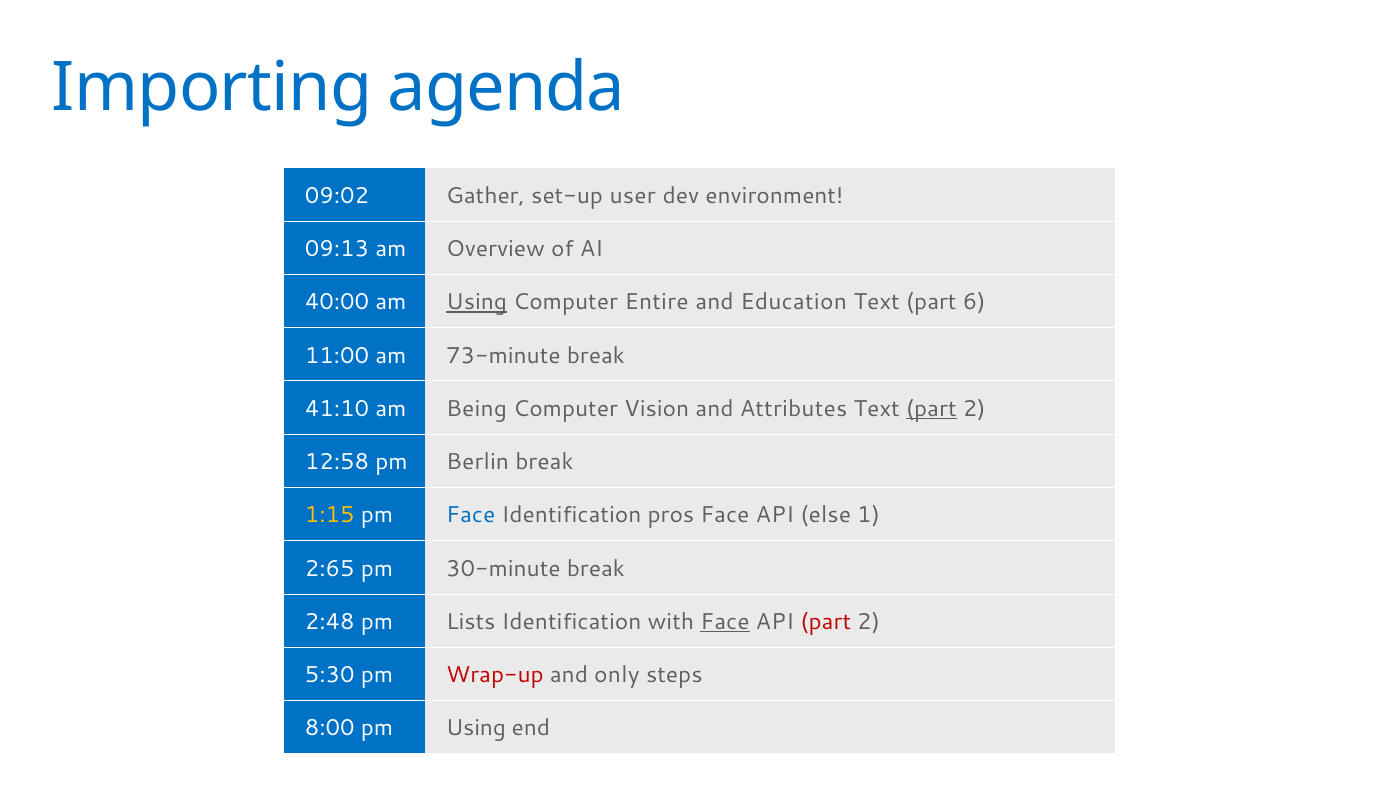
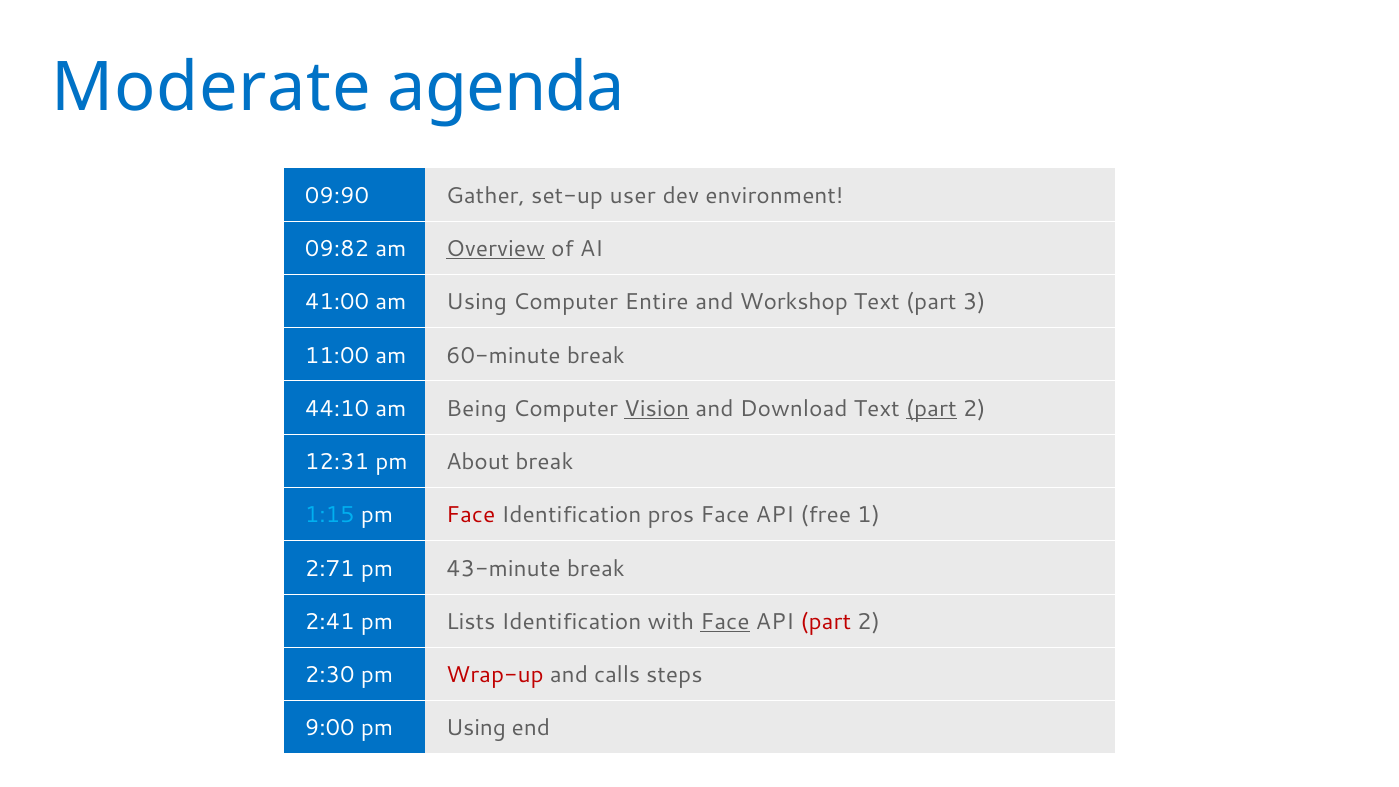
Importing: Importing -> Moderate
09:02: 09:02 -> 09:90
09:13: 09:13 -> 09:82
Overview underline: none -> present
40:00: 40:00 -> 41:00
Using at (477, 302) underline: present -> none
Education: Education -> Workshop
6: 6 -> 3
73-minute: 73-minute -> 60-minute
41:10: 41:10 -> 44:10
Vision underline: none -> present
Attributes: Attributes -> Download
12:58: 12:58 -> 12:31
Berlin: Berlin -> About
1:15 colour: yellow -> light blue
Face at (471, 515) colour: blue -> red
else: else -> free
2:65: 2:65 -> 2:71
30-minute: 30-minute -> 43-minute
2:48: 2:48 -> 2:41
5:30: 5:30 -> 2:30
only: only -> calls
8:00: 8:00 -> 9:00
